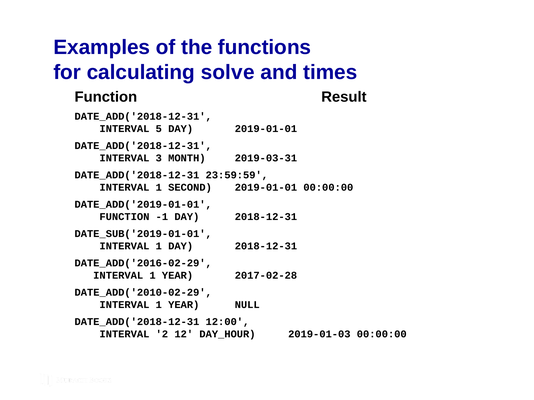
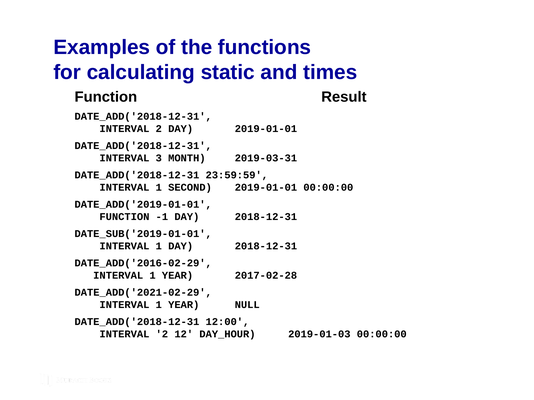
solve: solve -> static
5 at (159, 129): 5 -> 2
DATE_ADD('2010-02-29: DATE_ADD('2010-02-29 -> DATE_ADD('2021-02-29
